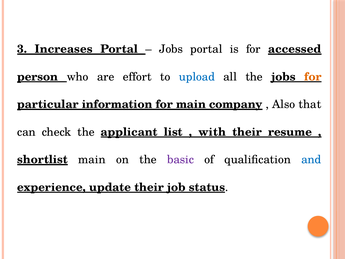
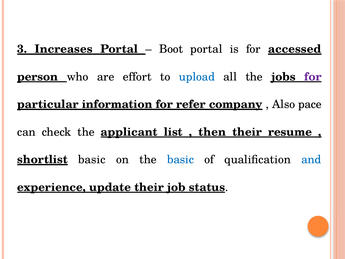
Jobs at (171, 49): Jobs -> Boot
for at (313, 77) colour: orange -> purple
for main: main -> refer
that: that -> pace
with: with -> then
shortlist main: main -> basic
basic at (181, 159) colour: purple -> blue
